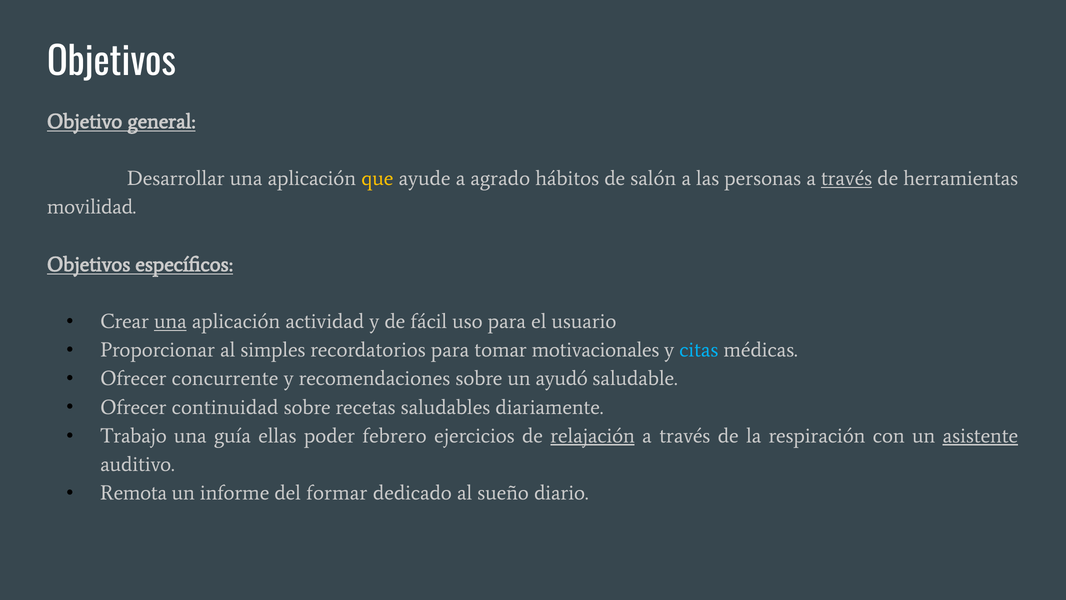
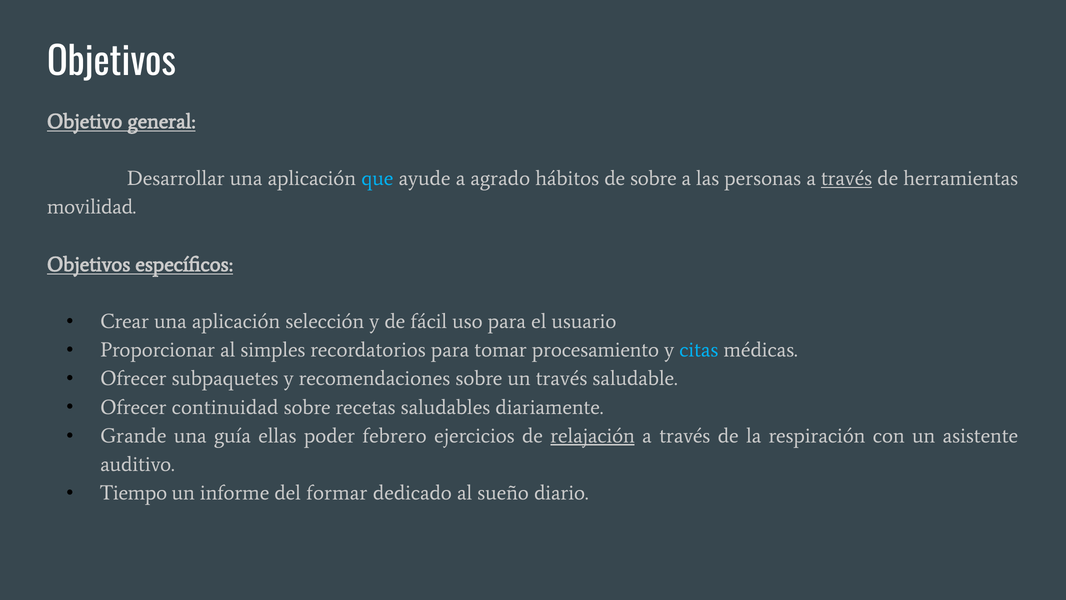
que colour: yellow -> light blue
de salón: salón -> sobre
una at (170, 321) underline: present -> none
actividad: actividad -> selección
motivacionales: motivacionales -> procesamiento
concurrente: concurrente -> subpaquetes
un ayudó: ayudó -> través
Trabajo: Trabajo -> Grande
asistente underline: present -> none
Remota: Remota -> Tiempo
